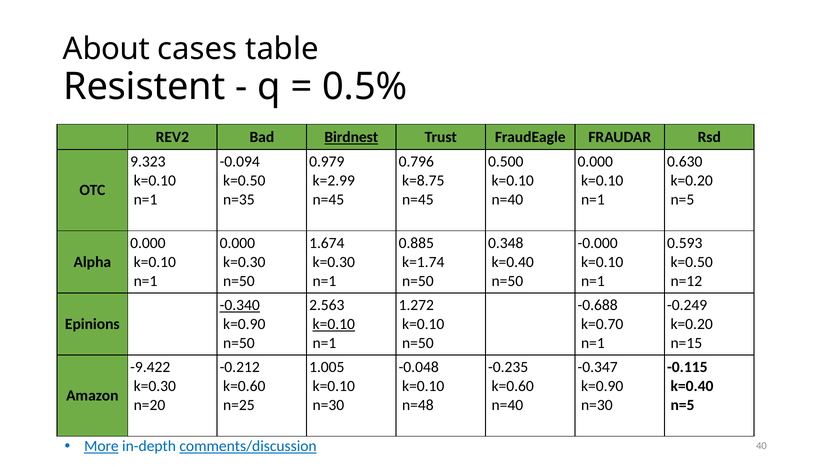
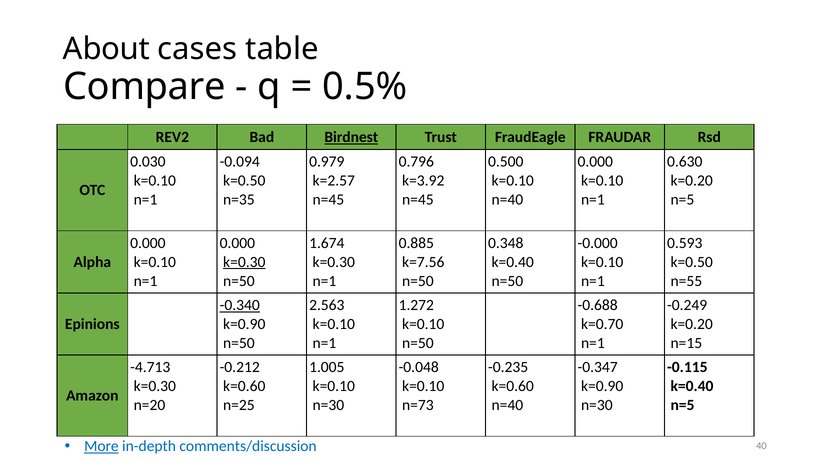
Resistent: Resistent -> Compare
9.323: 9.323 -> 0.030
k=2.99: k=2.99 -> k=2.57
k=8.75: k=8.75 -> k=3.92
k=0.30 at (244, 262) underline: none -> present
k=1.74: k=1.74 -> k=7.56
n=12: n=12 -> n=55
k=0.10 at (334, 324) underline: present -> none
-9.422: -9.422 -> -4.713
n=48: n=48 -> n=73
comments/discussion underline: present -> none
